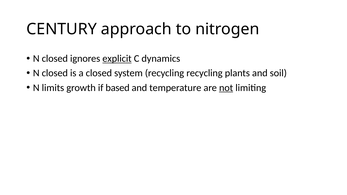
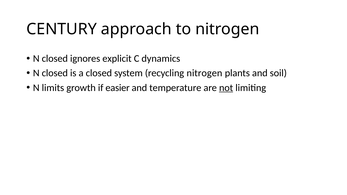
explicit underline: present -> none
recycling recycling: recycling -> nitrogen
based: based -> easier
